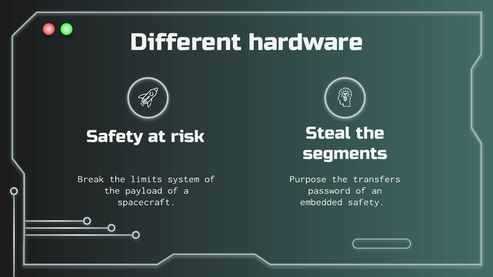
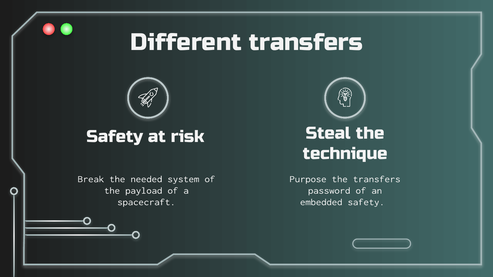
Different hardware: hardware -> transfers
segments: segments -> technique
limits: limits -> needed
